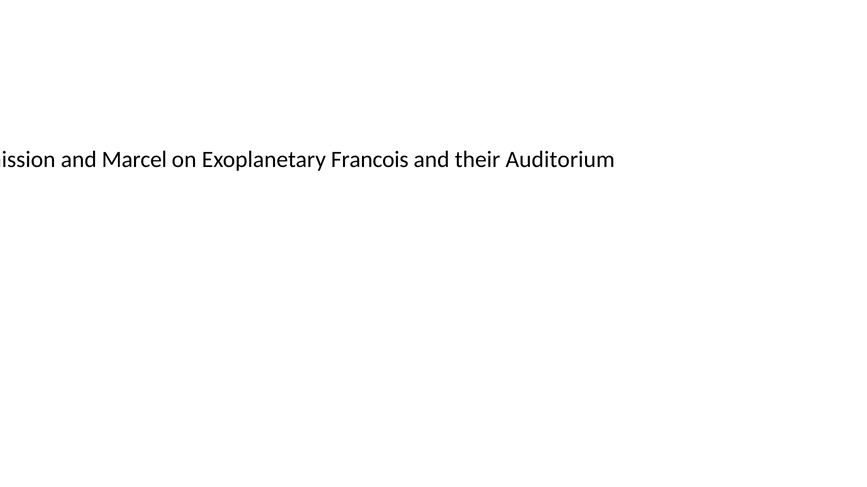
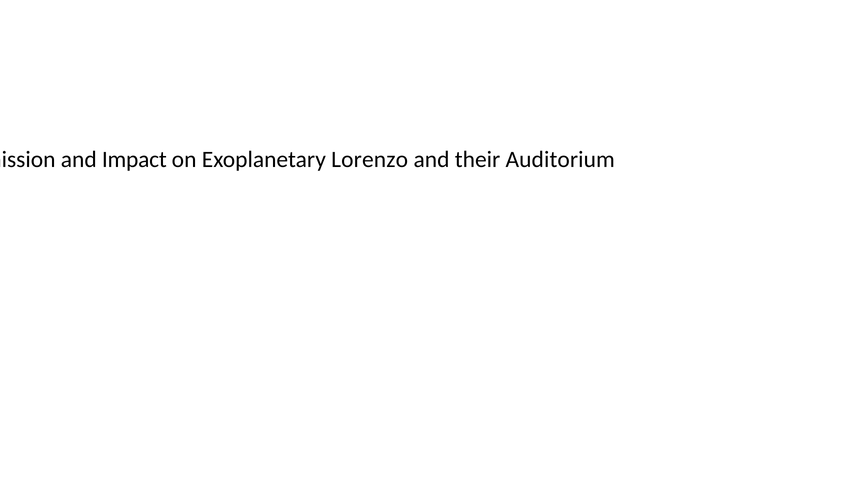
and Marcel: Marcel -> Impact
Francois: Francois -> Lorenzo
